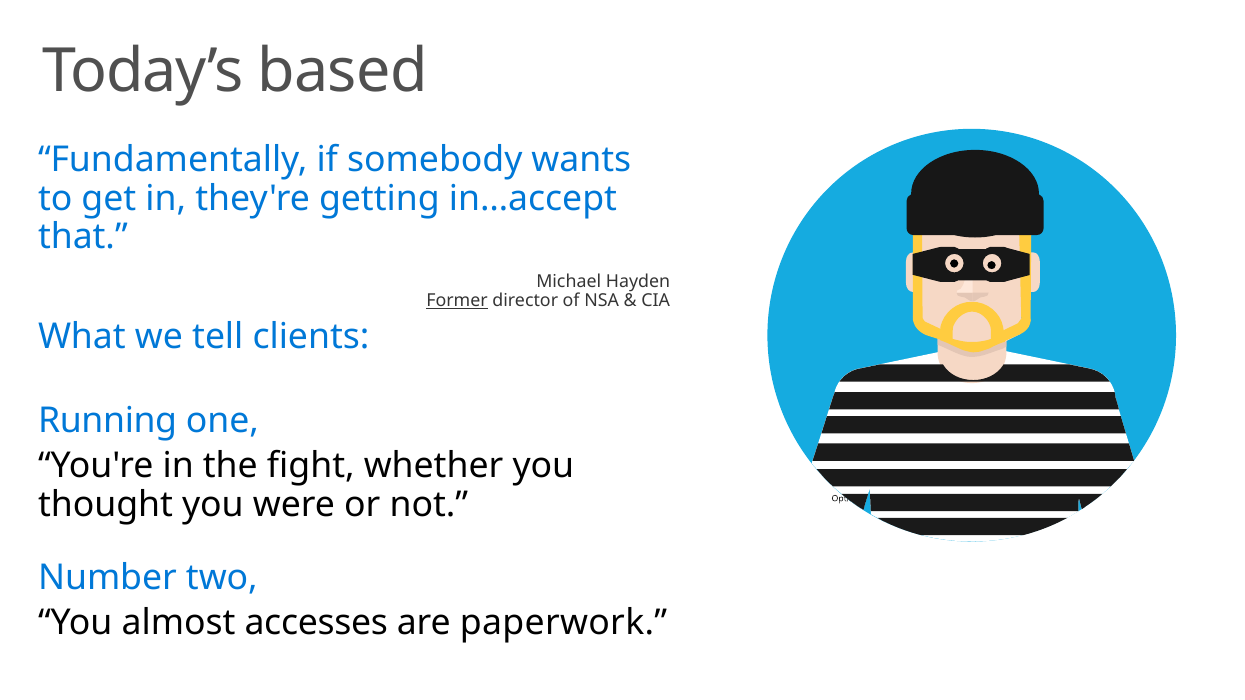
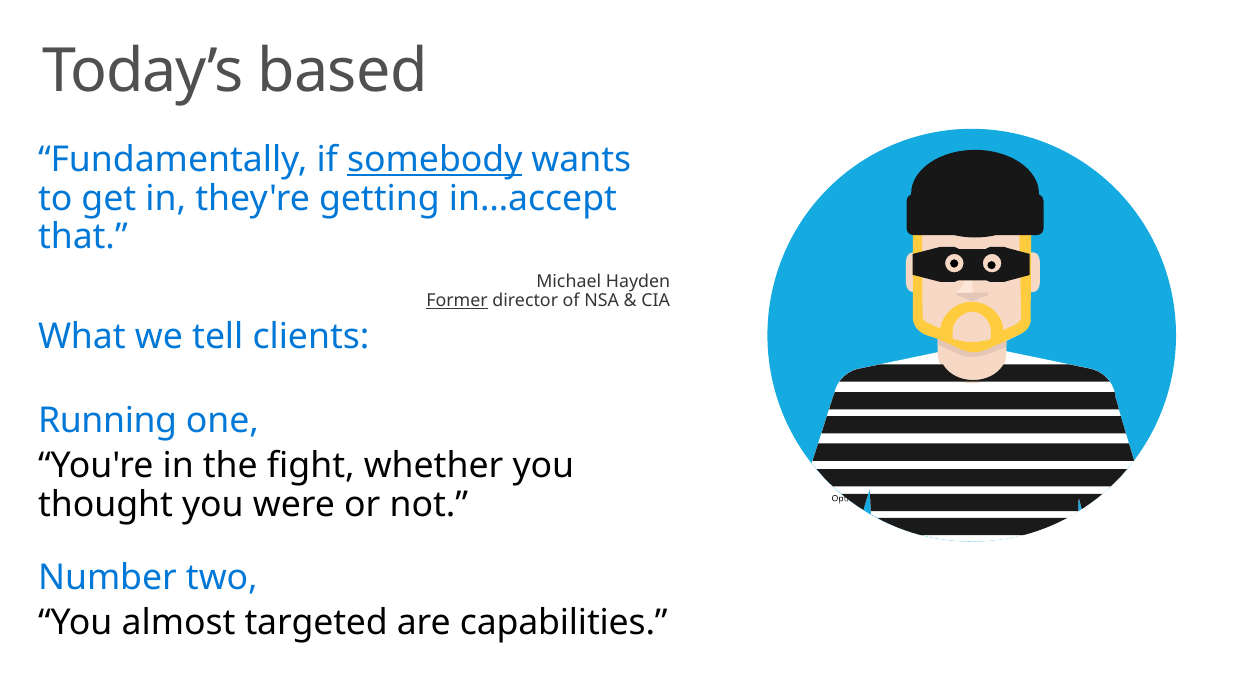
somebody underline: none -> present
accesses: accesses -> targeted
paperwork: paperwork -> capabilities
